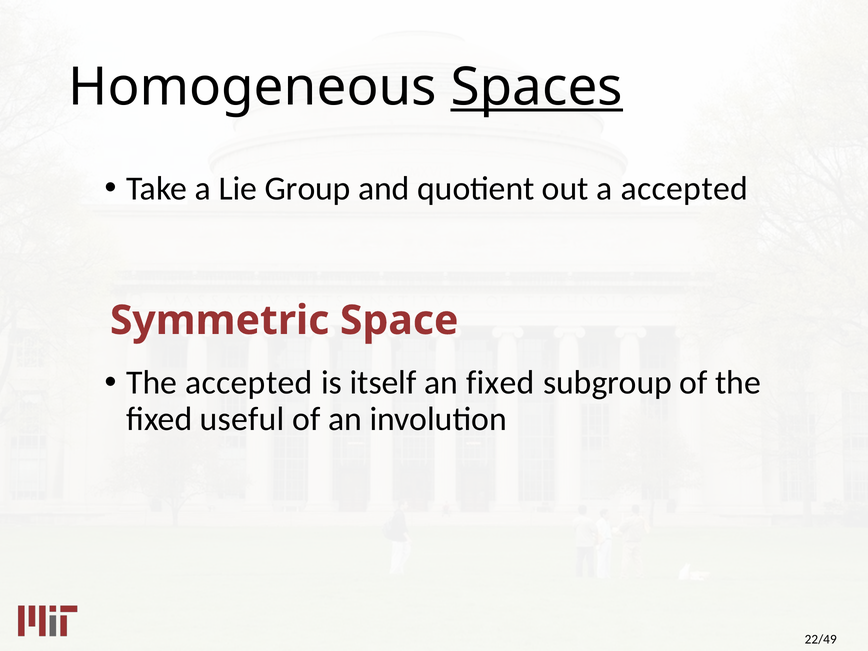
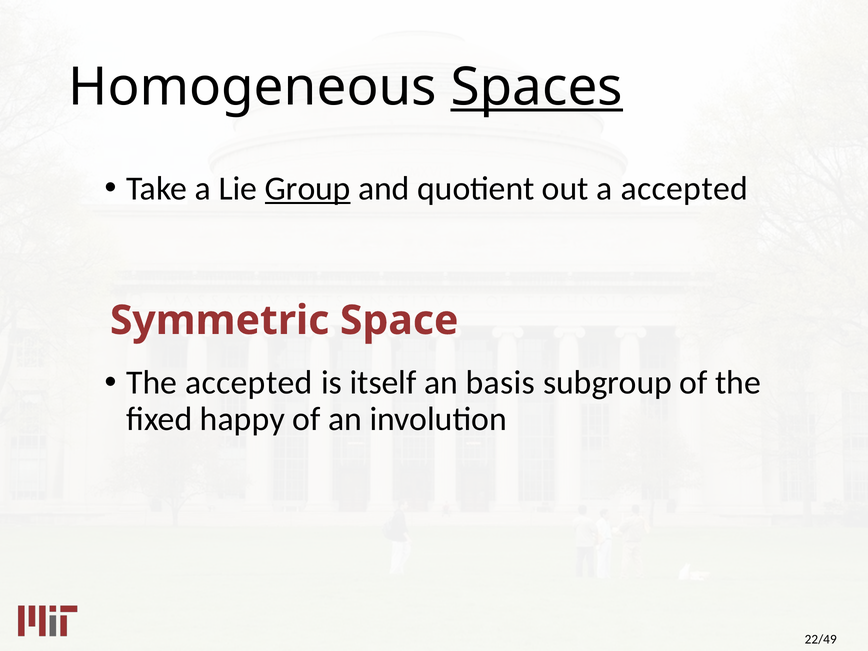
Group underline: none -> present
an fixed: fixed -> basis
useful: useful -> happy
